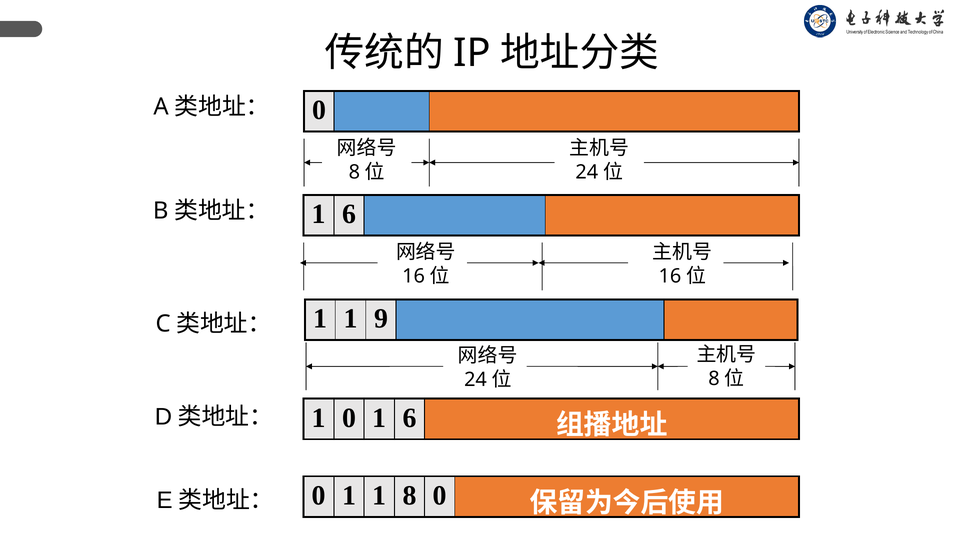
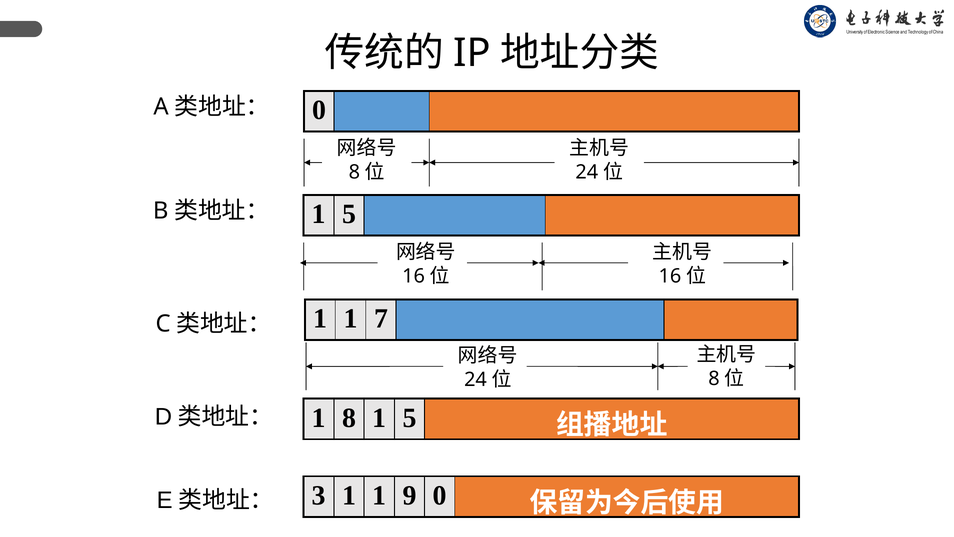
6 at (349, 214): 6 -> 5
9: 9 -> 7
1 0: 0 -> 8
6 at (409, 418): 6 -> 5
0 at (319, 495): 0 -> 3
1 8: 8 -> 9
